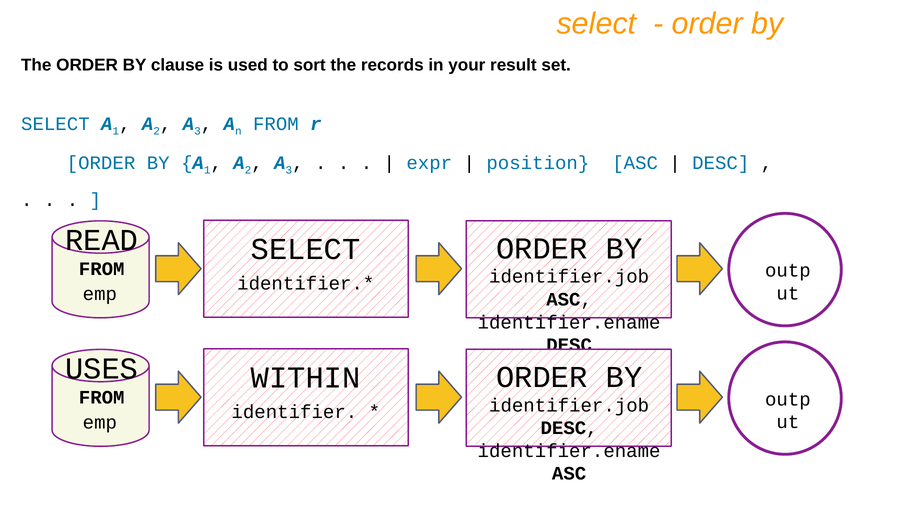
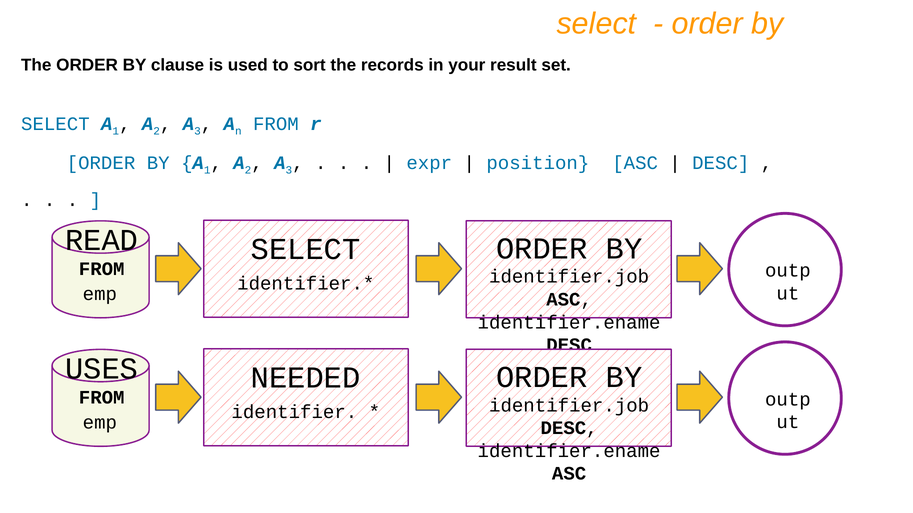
WITHIN: WITHIN -> NEEDED
